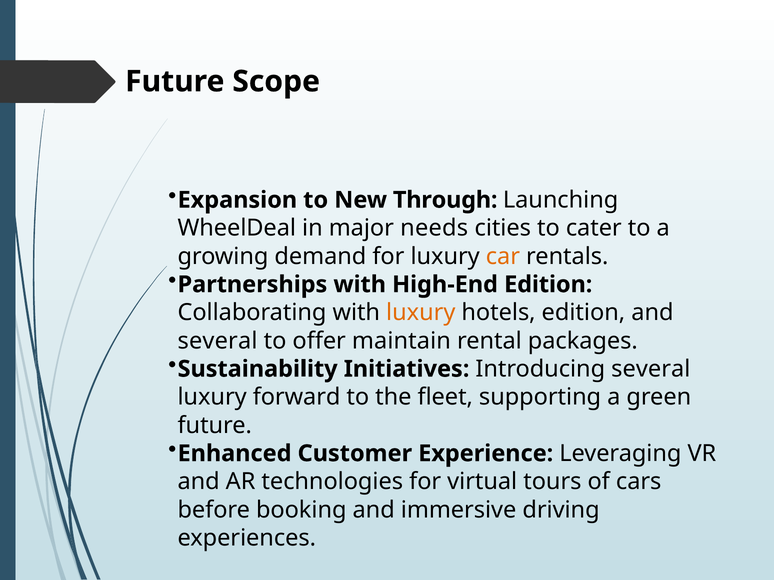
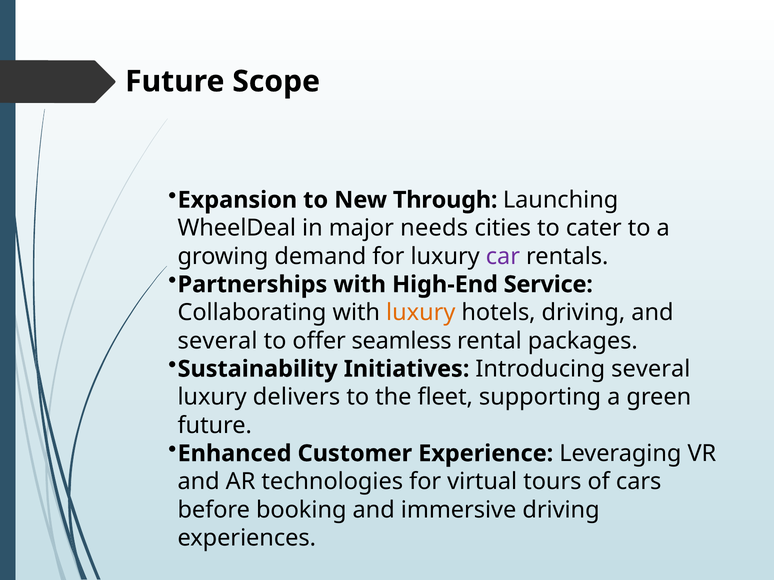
car colour: orange -> purple
High-End Edition: Edition -> Service
hotels edition: edition -> driving
maintain: maintain -> seamless
forward: forward -> delivers
